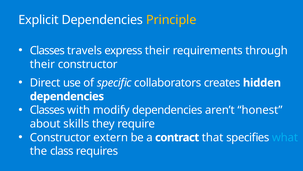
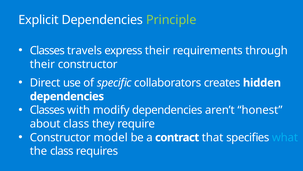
Principle colour: yellow -> light green
about skills: skills -> class
extern: extern -> model
